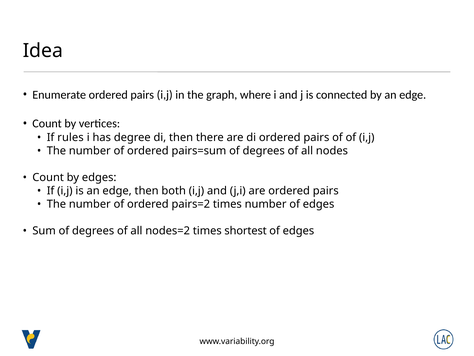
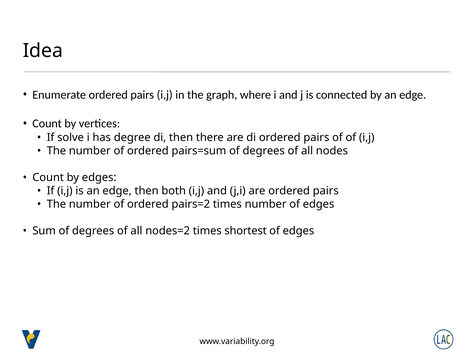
rules: rules -> solve
